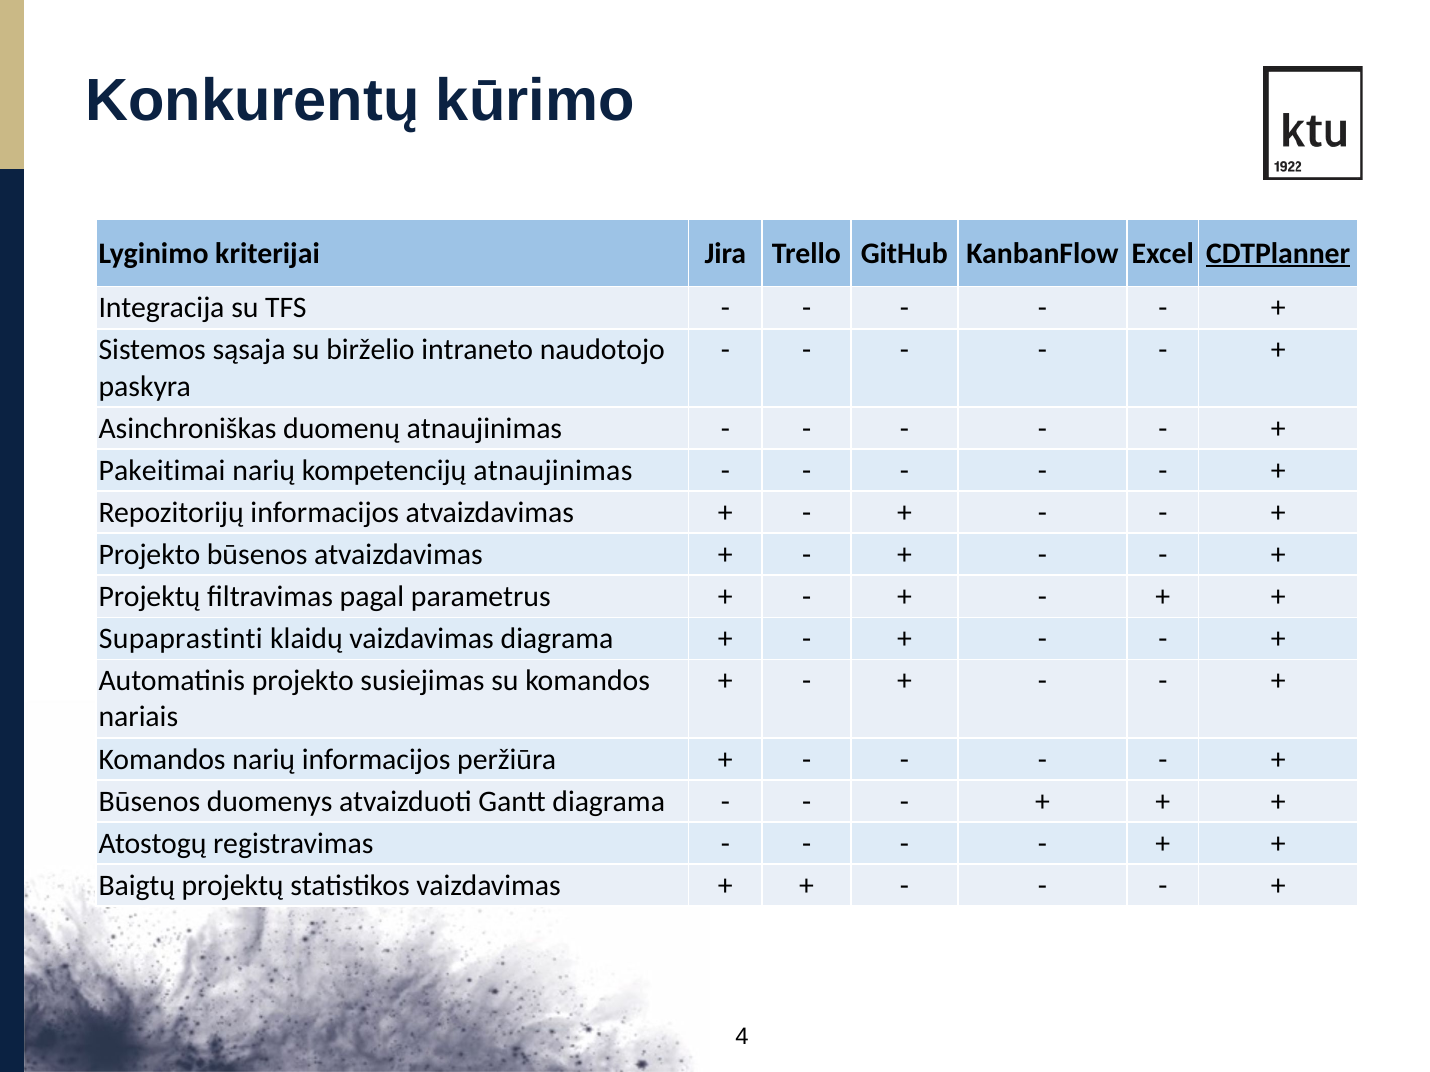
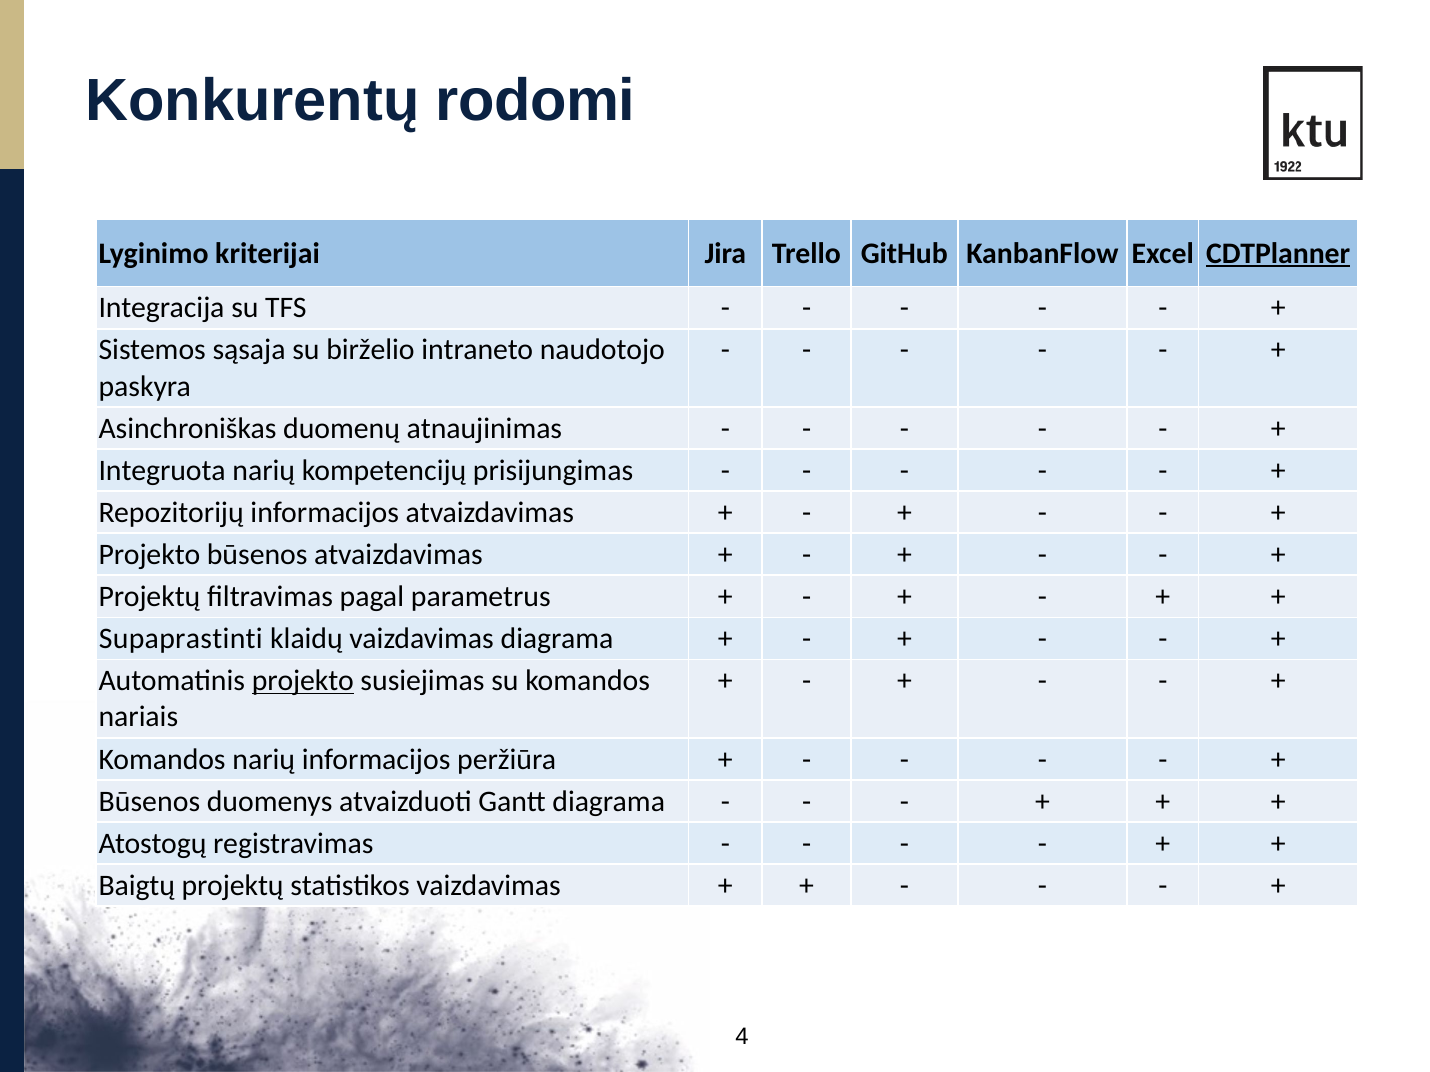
kūrimo: kūrimo -> rodomi
Pakeitimai: Pakeitimai -> Integruota
kompetencijų atnaujinimas: atnaujinimas -> prisijungimas
projekto at (303, 681) underline: none -> present
